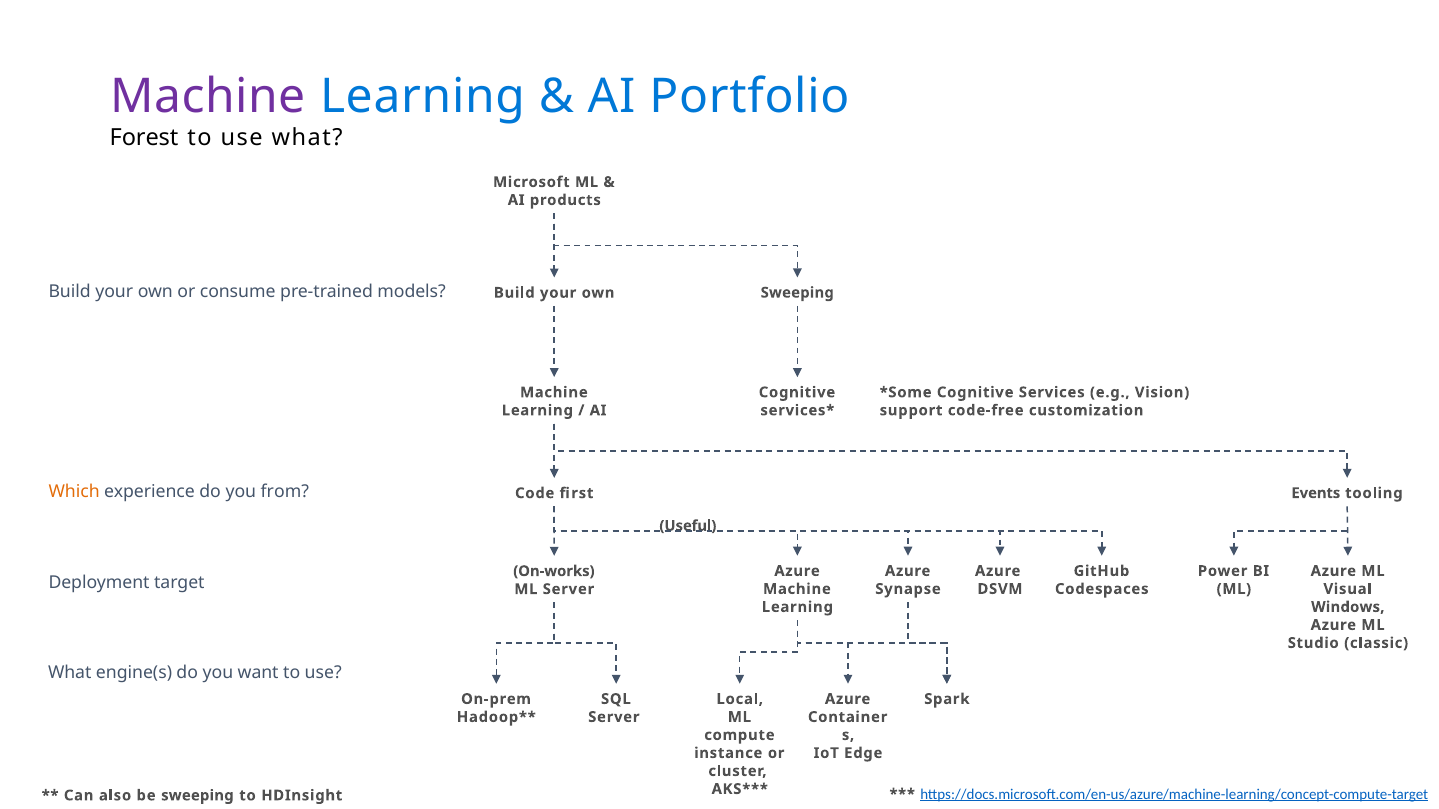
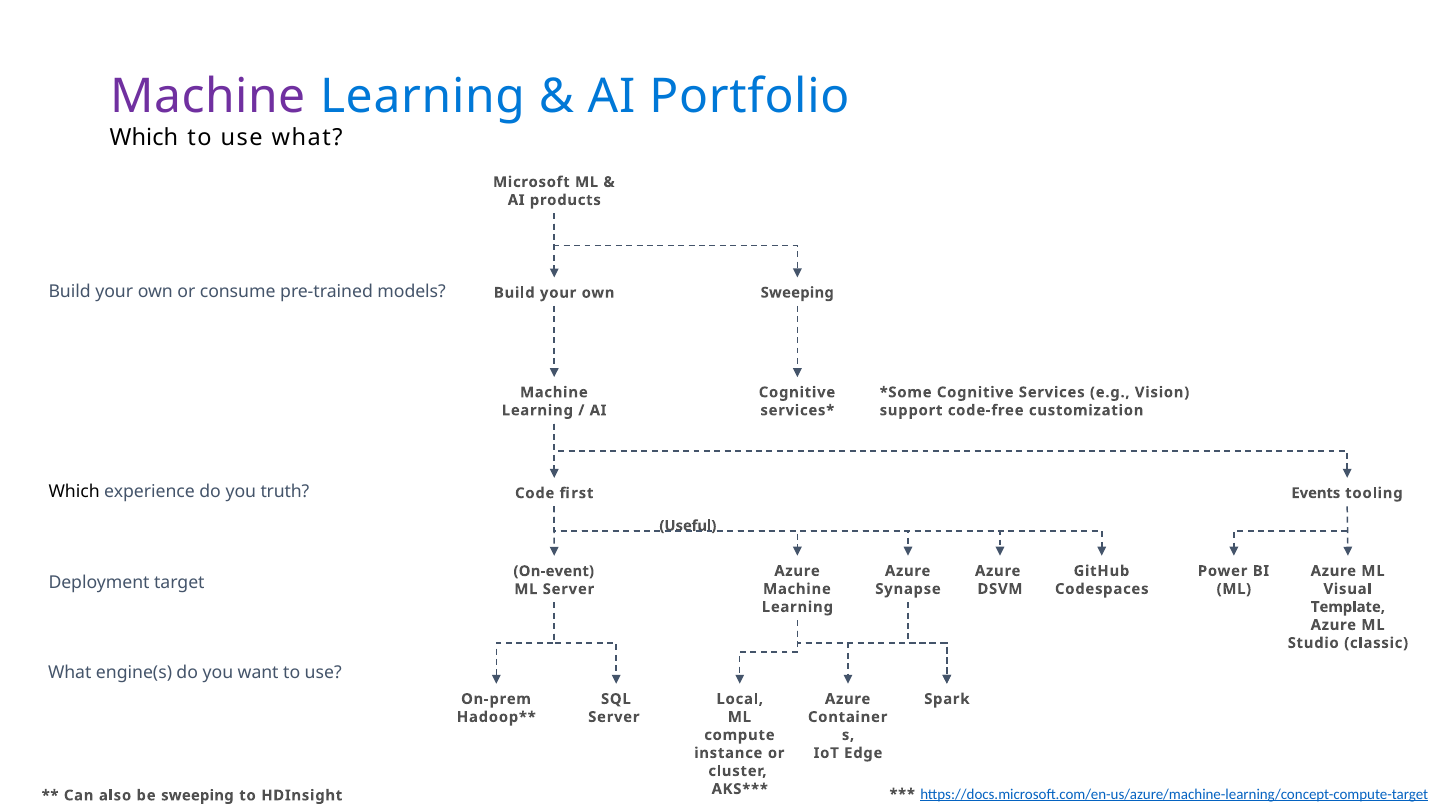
Forest at (144, 138): Forest -> Which
Which at (74, 492) colour: orange -> black
from: from -> truth
On-works: On-works -> On-event
Windows: Windows -> Template
